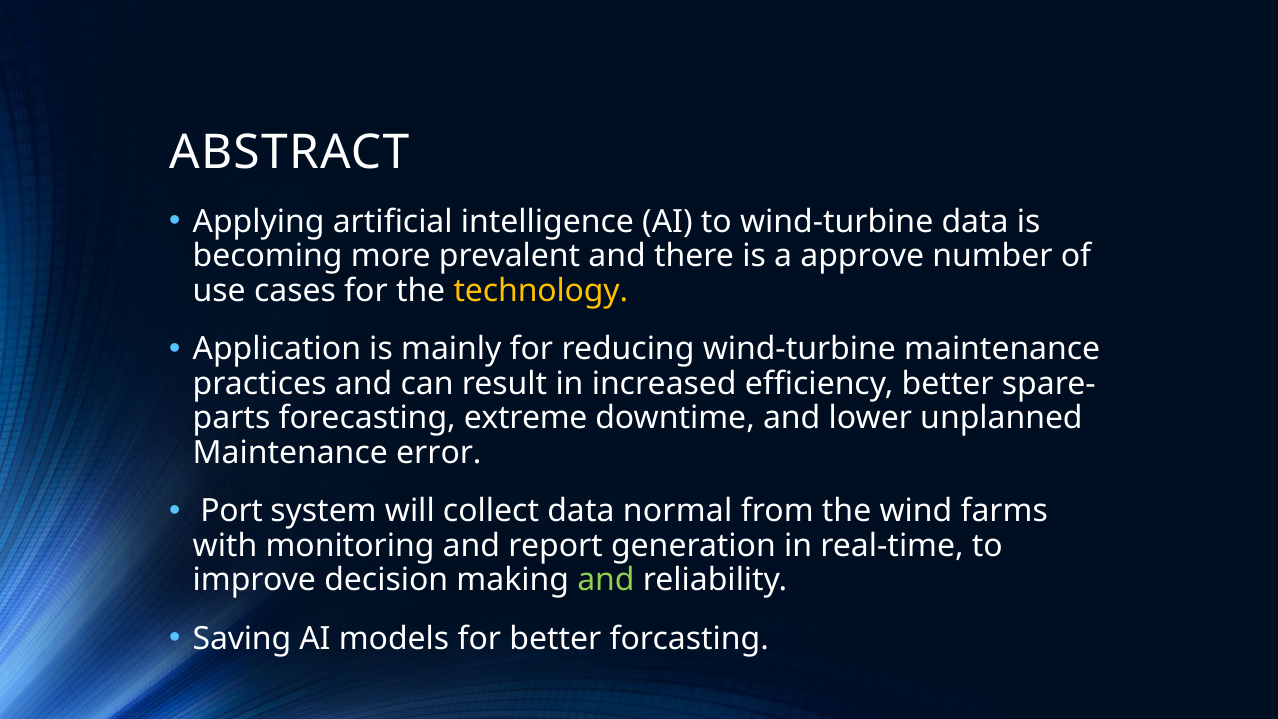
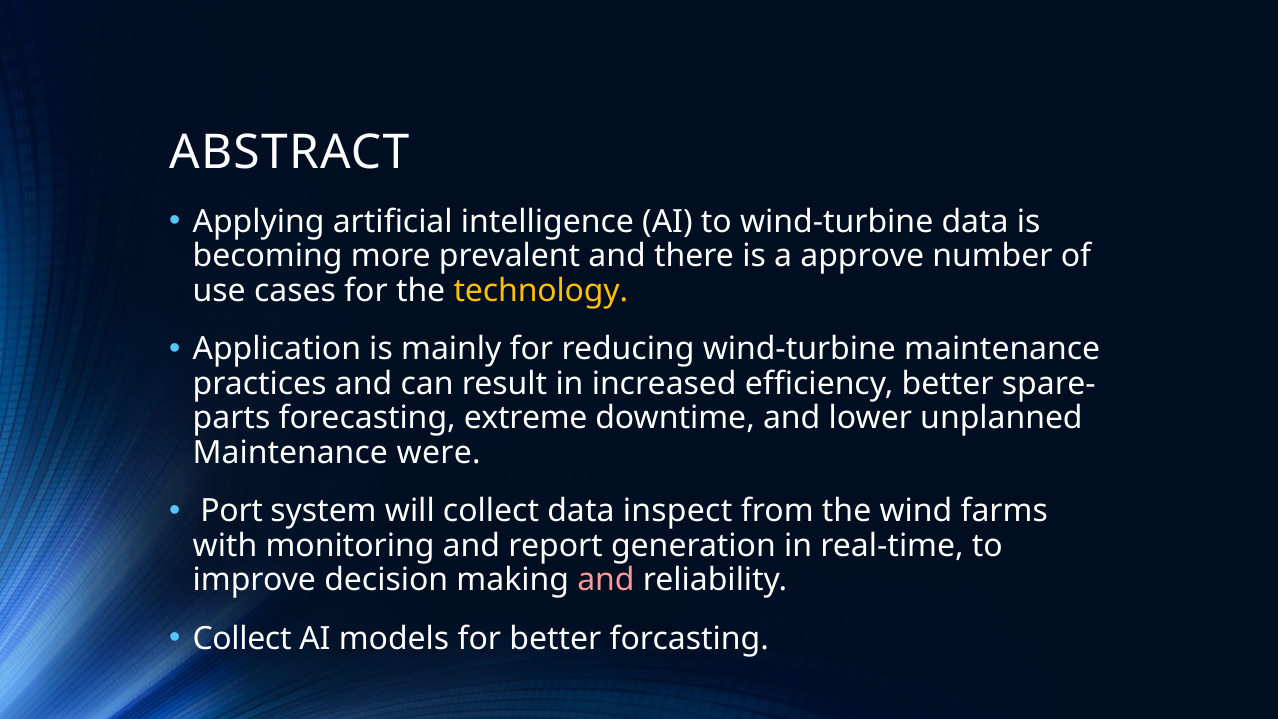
error: error -> were
normal: normal -> inspect
and at (606, 580) colour: light green -> pink
Saving at (242, 639): Saving -> Collect
